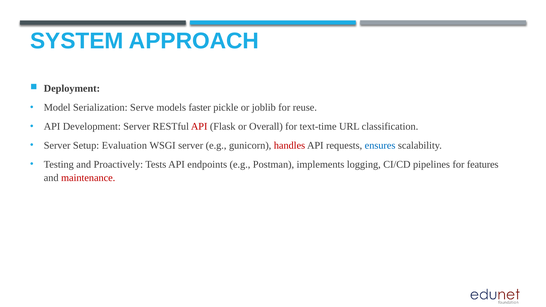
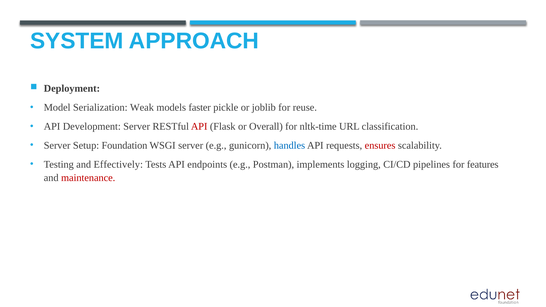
Serve: Serve -> Weak
text-time: text-time -> nltk-time
Evaluation: Evaluation -> Foundation
handles colour: red -> blue
ensures colour: blue -> red
Proactively: Proactively -> Effectively
